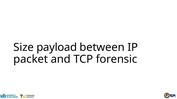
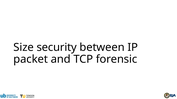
payload: payload -> security
